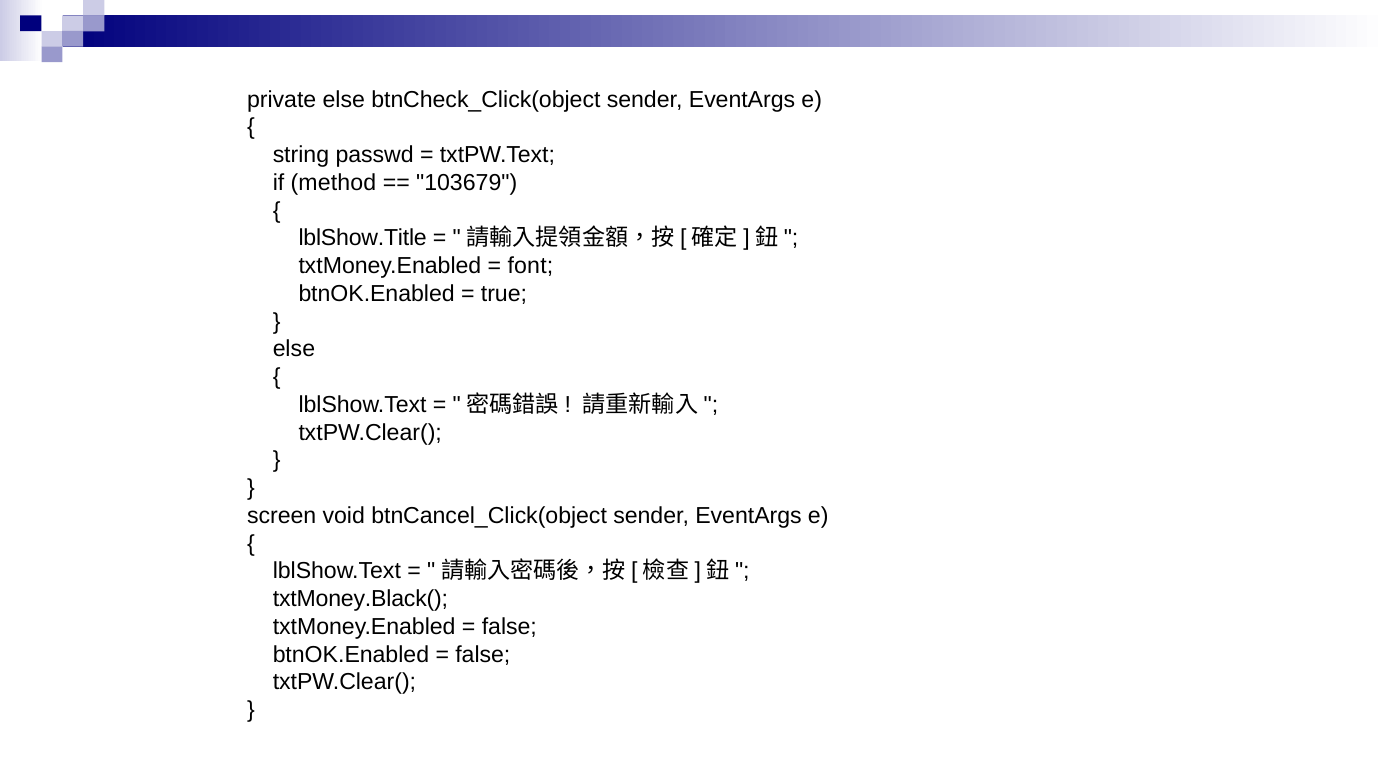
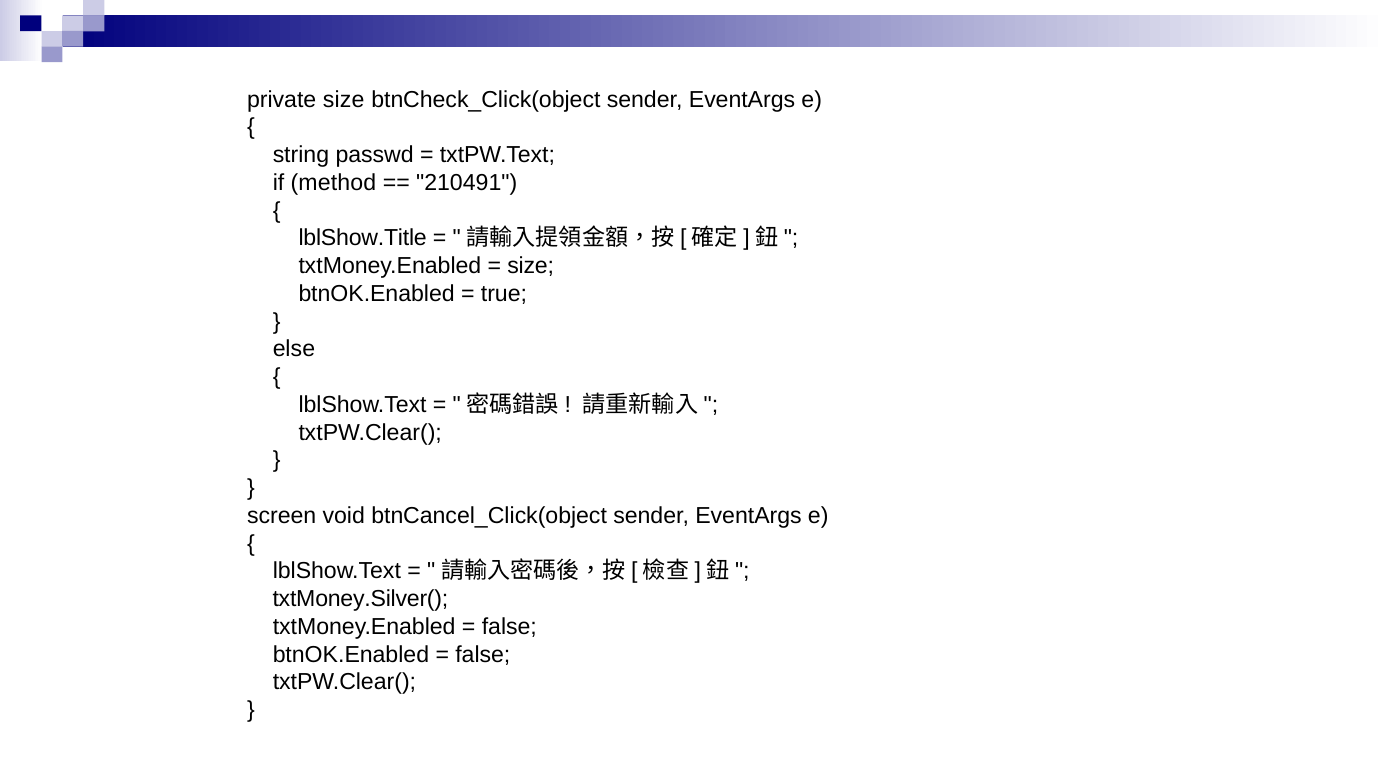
private else: else -> size
103679: 103679 -> 210491
font at (530, 266): font -> size
txtMoney.Black(: txtMoney.Black( -> txtMoney.Silver(
